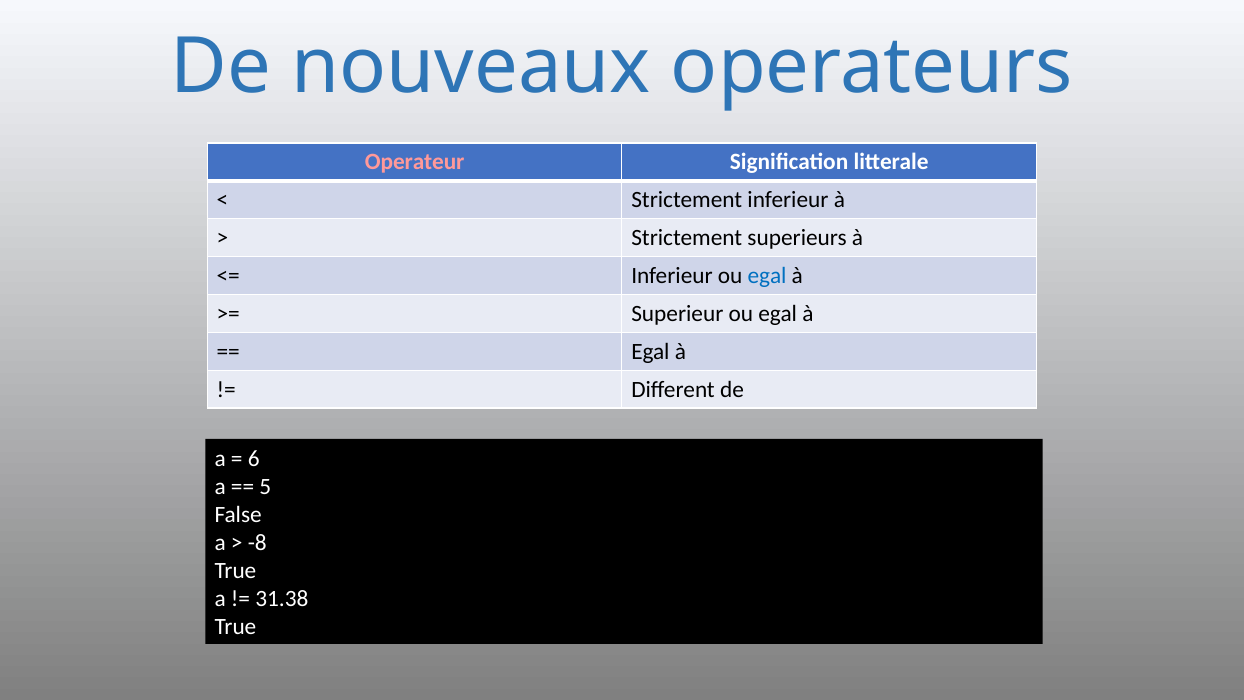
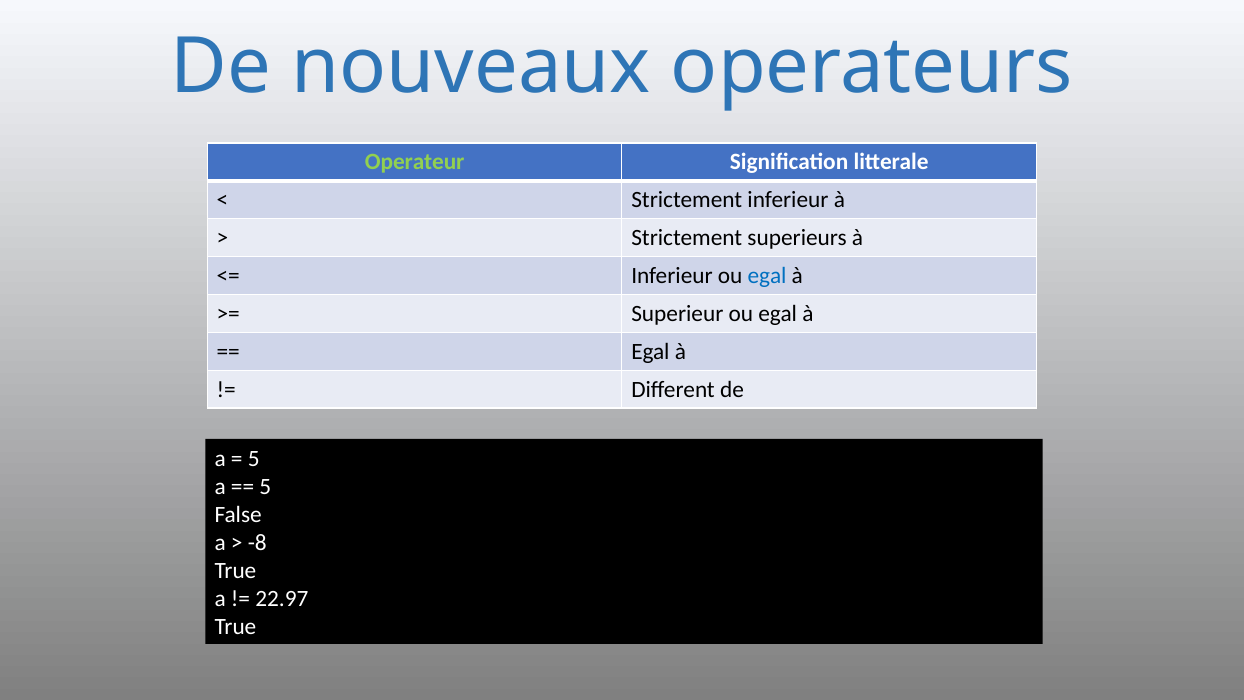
Operateur colour: pink -> light green
6 at (254, 459): 6 -> 5
31.38: 31.38 -> 22.97
